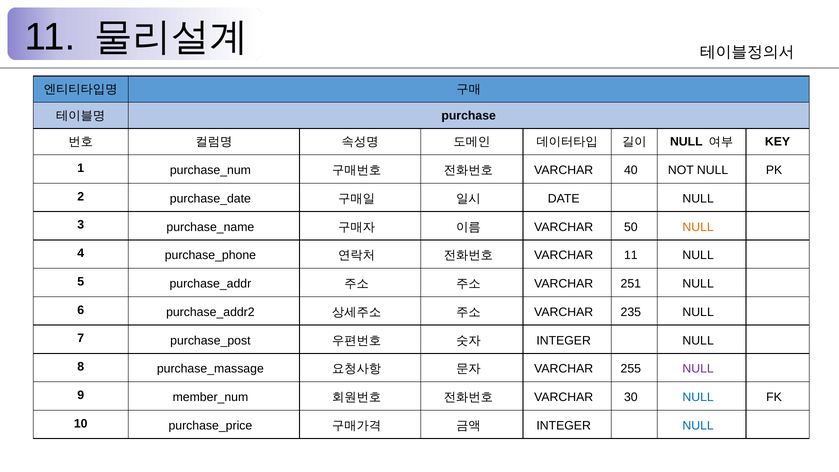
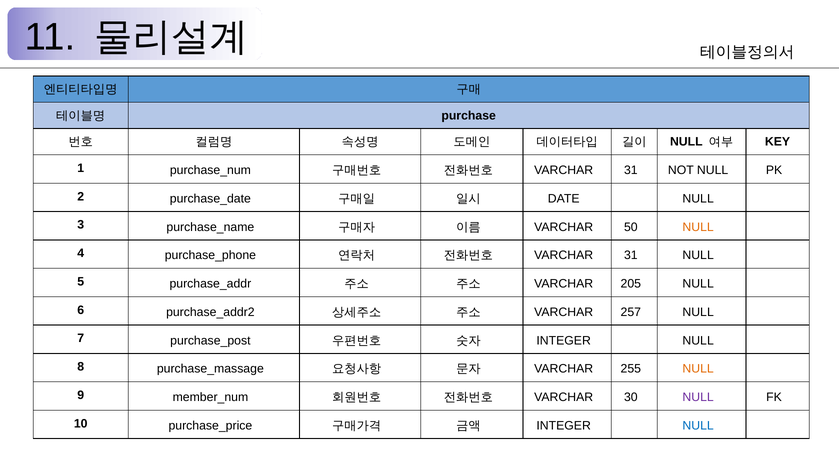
40 at (631, 170): 40 -> 31
11 at (631, 255): 11 -> 31
251: 251 -> 205
235: 235 -> 257
NULL at (698, 369) colour: purple -> orange
NULL at (698, 397) colour: blue -> purple
